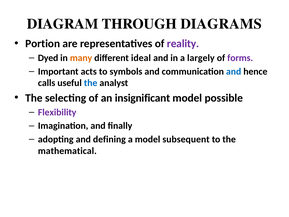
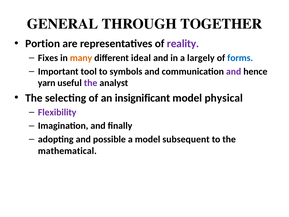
DIAGRAM: DIAGRAM -> GENERAL
DIAGRAMS: DIAGRAMS -> TOGETHER
Dyed: Dyed -> Fixes
forms colour: purple -> blue
acts: acts -> tool
and at (234, 71) colour: blue -> purple
calls: calls -> yarn
the at (91, 83) colour: blue -> purple
possible: possible -> physical
defining: defining -> possible
